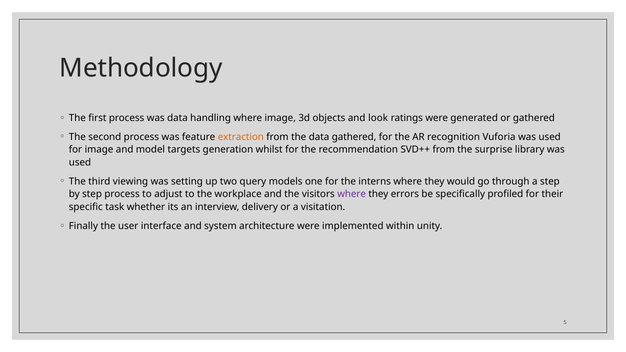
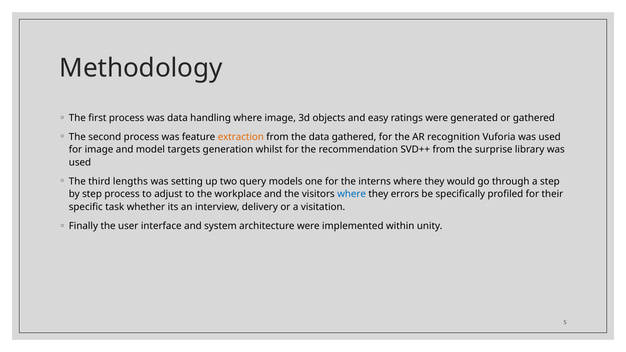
look: look -> easy
viewing: viewing -> lengths
where at (352, 194) colour: purple -> blue
